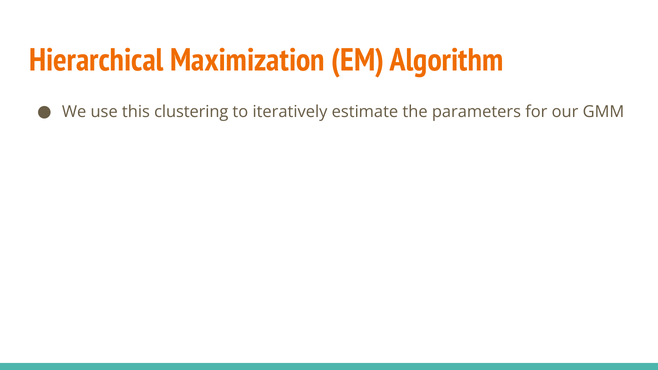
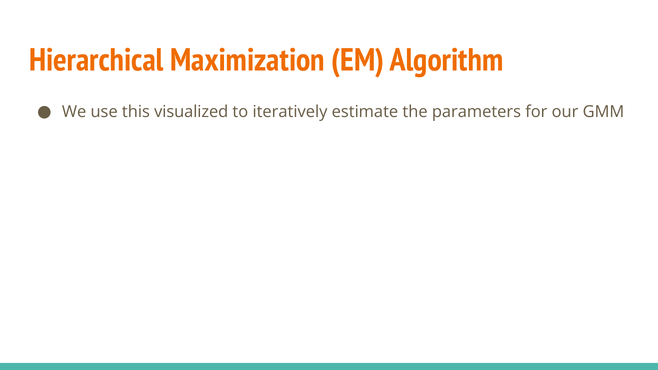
clustering: clustering -> visualized
